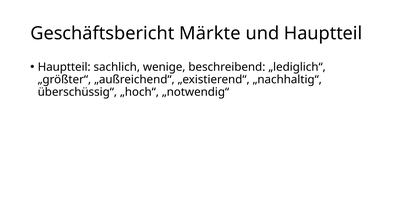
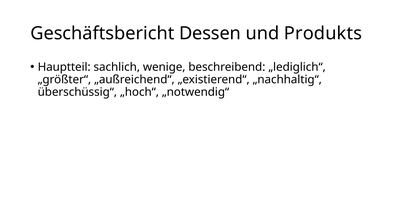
Märkte: Märkte -> Dessen
und Hauptteil: Hauptteil -> Produkts
